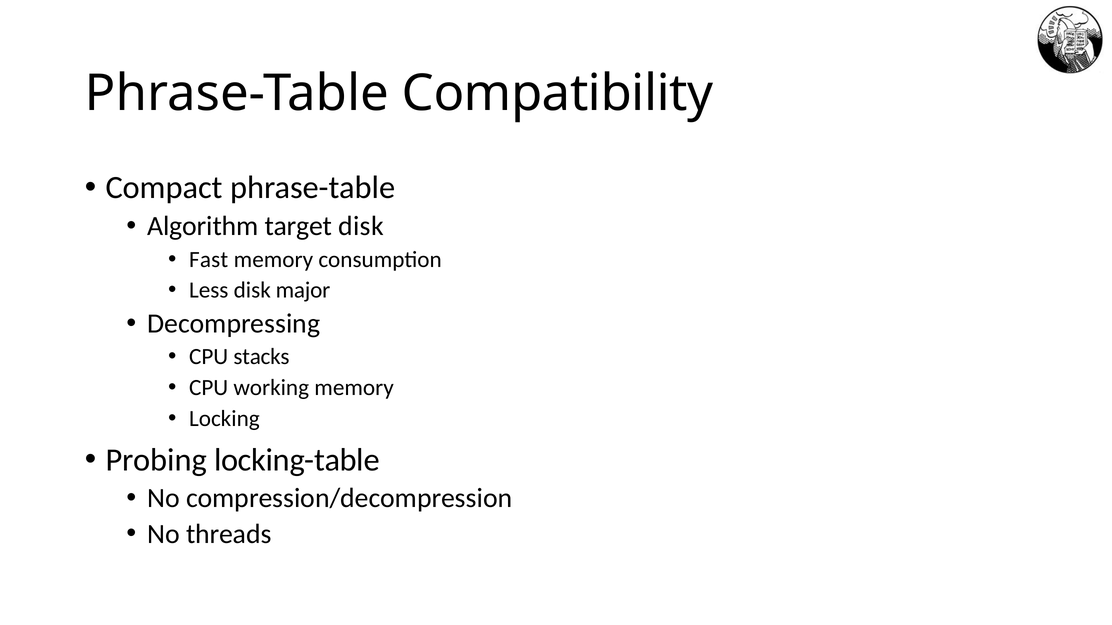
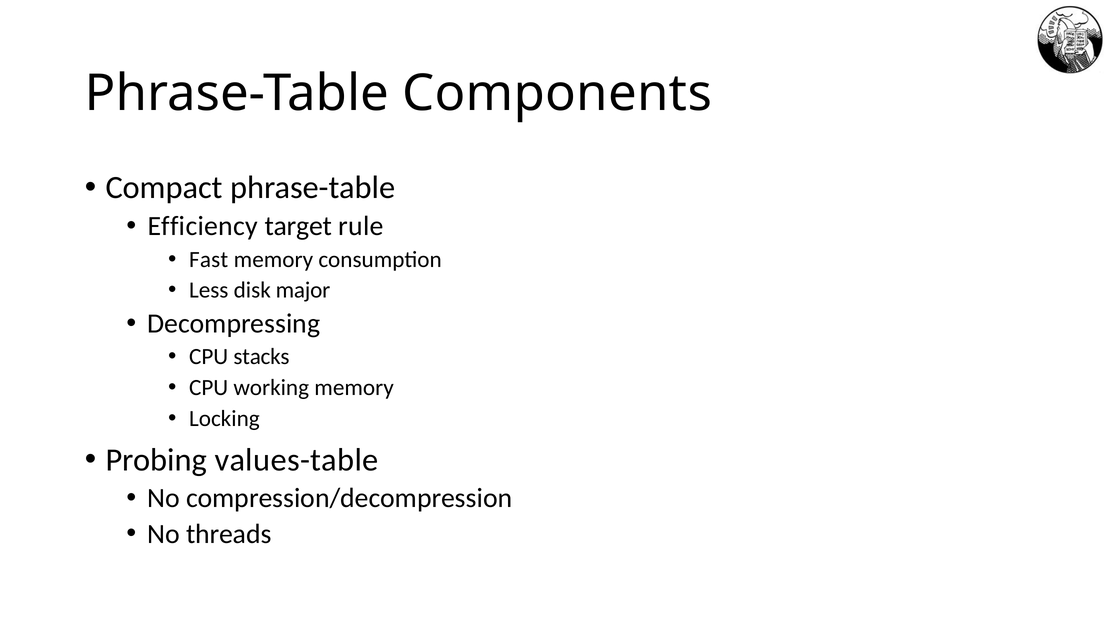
Compatibility: Compatibility -> Components
Algorithm: Algorithm -> Efficiency
target disk: disk -> rule
locking-table: locking-table -> values-table
